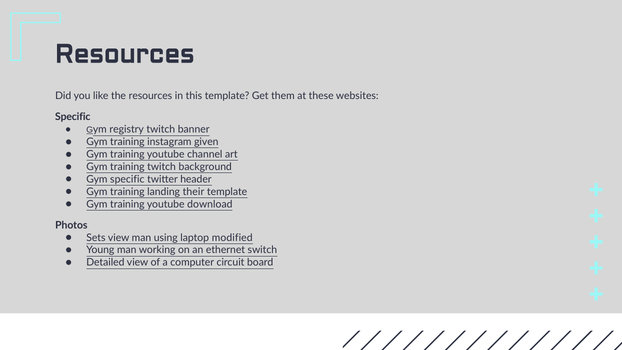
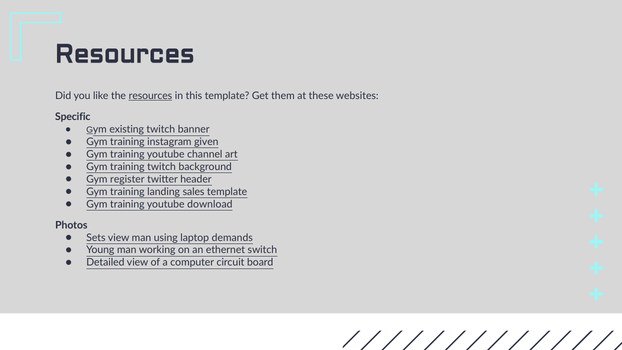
resources at (150, 96) underline: none -> present
registry: registry -> existing
Gym specific: specific -> register
their: their -> sales
modified: modified -> demands
